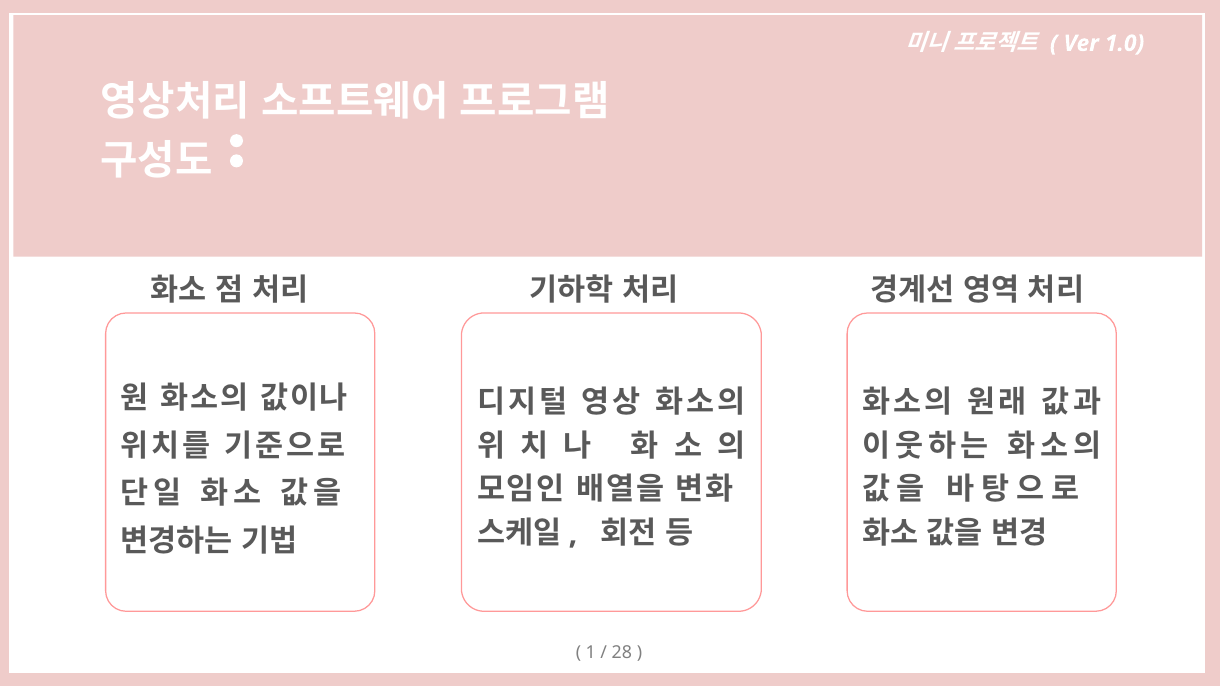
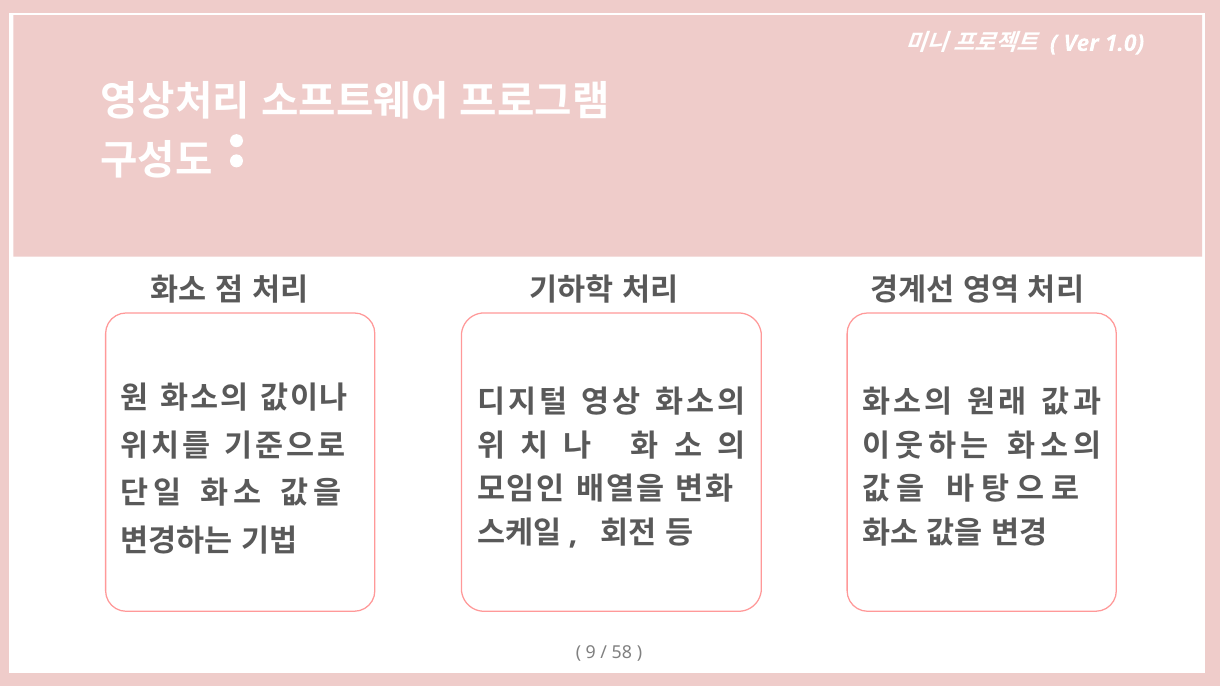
1: 1 -> 9
28: 28 -> 58
